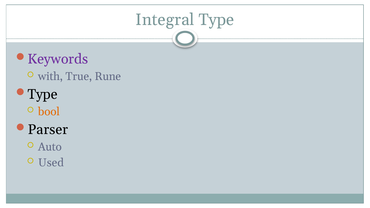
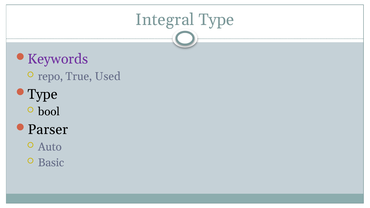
with: with -> repo
Rune: Rune -> Used
bool colour: orange -> black
Used: Used -> Basic
